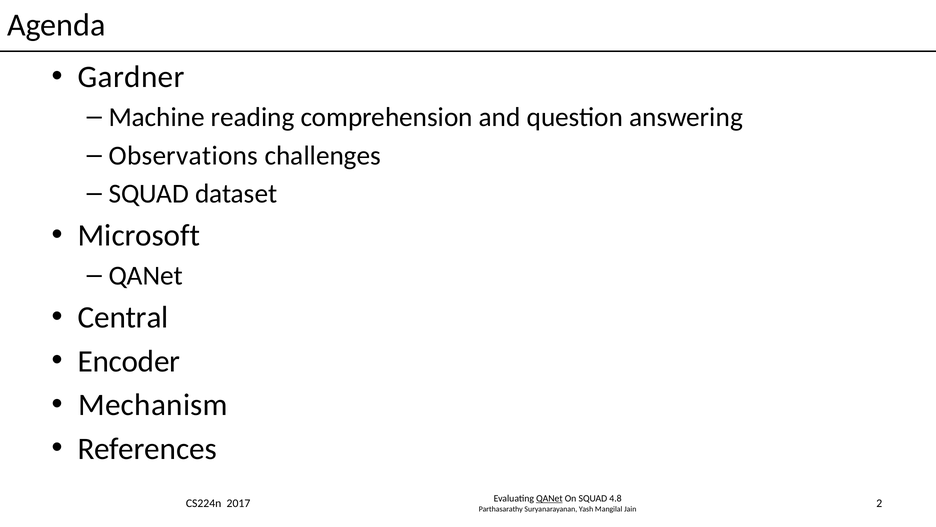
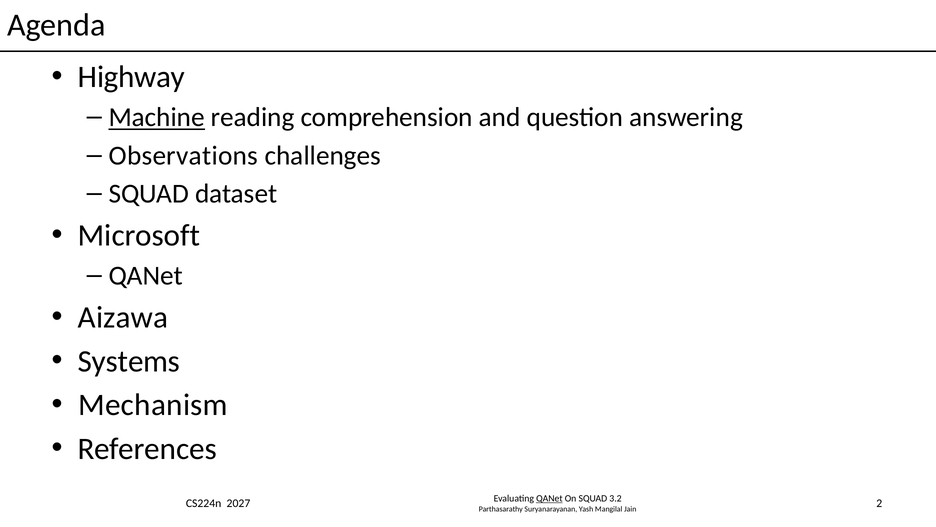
Gardner: Gardner -> Highway
Machine underline: none -> present
Central: Central -> Aizawa
Encoder: Encoder -> Systems
2017: 2017 -> 2027
4.8: 4.8 -> 3.2
